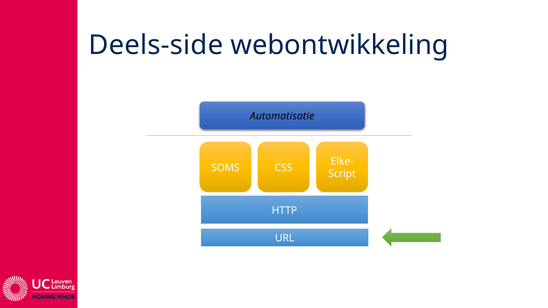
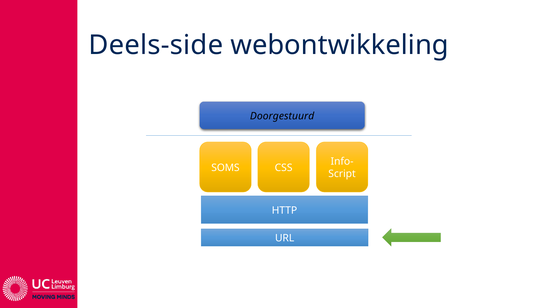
Automatisatie: Automatisatie -> Doorgestuurd
Elke-: Elke- -> Info-
